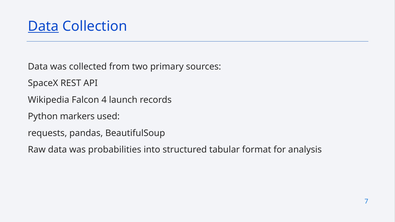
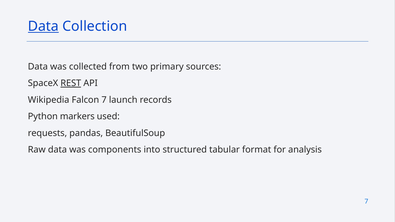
REST underline: none -> present
Falcon 4: 4 -> 7
probabilities: probabilities -> components
